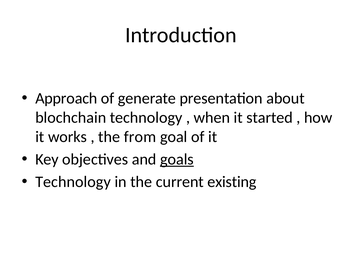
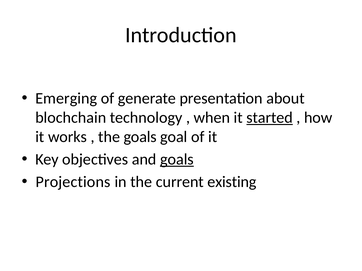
Approach: Approach -> Emerging
started underline: none -> present
the from: from -> goals
Technology at (73, 182): Technology -> Projections
